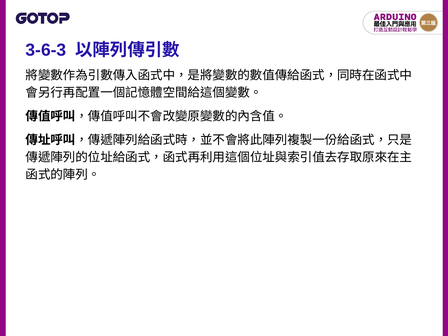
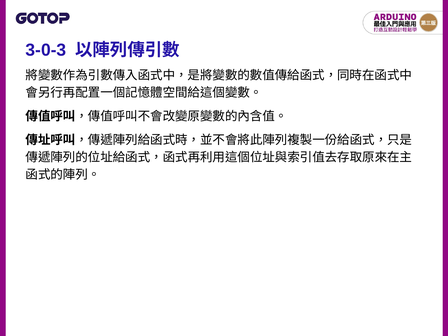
3-6-3: 3-6-3 -> 3-0-3
